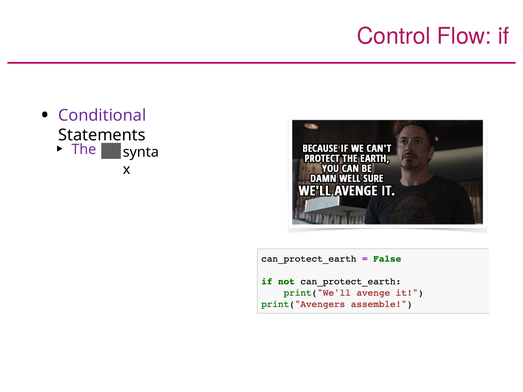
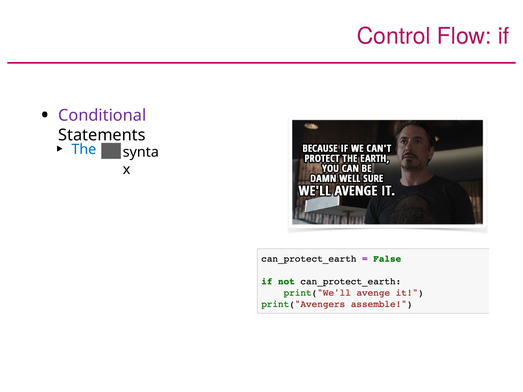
The colour: purple -> blue
